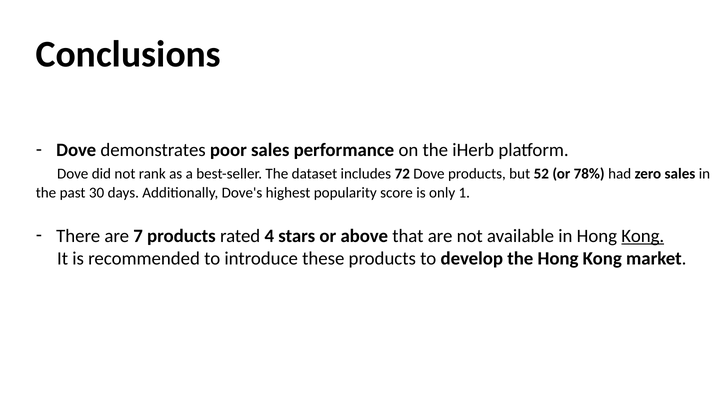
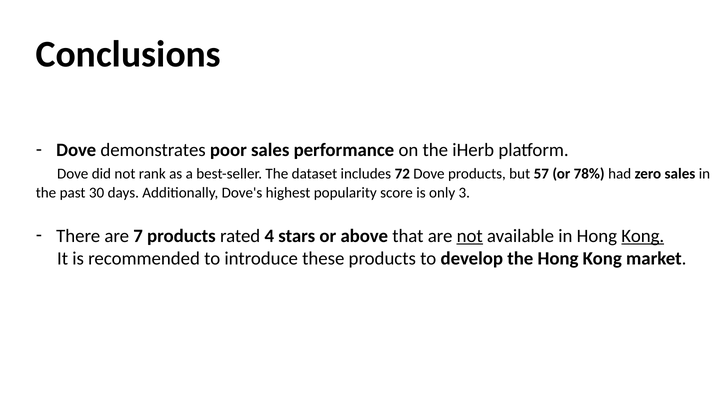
52: 52 -> 57
1: 1 -> 3
not at (470, 236) underline: none -> present
